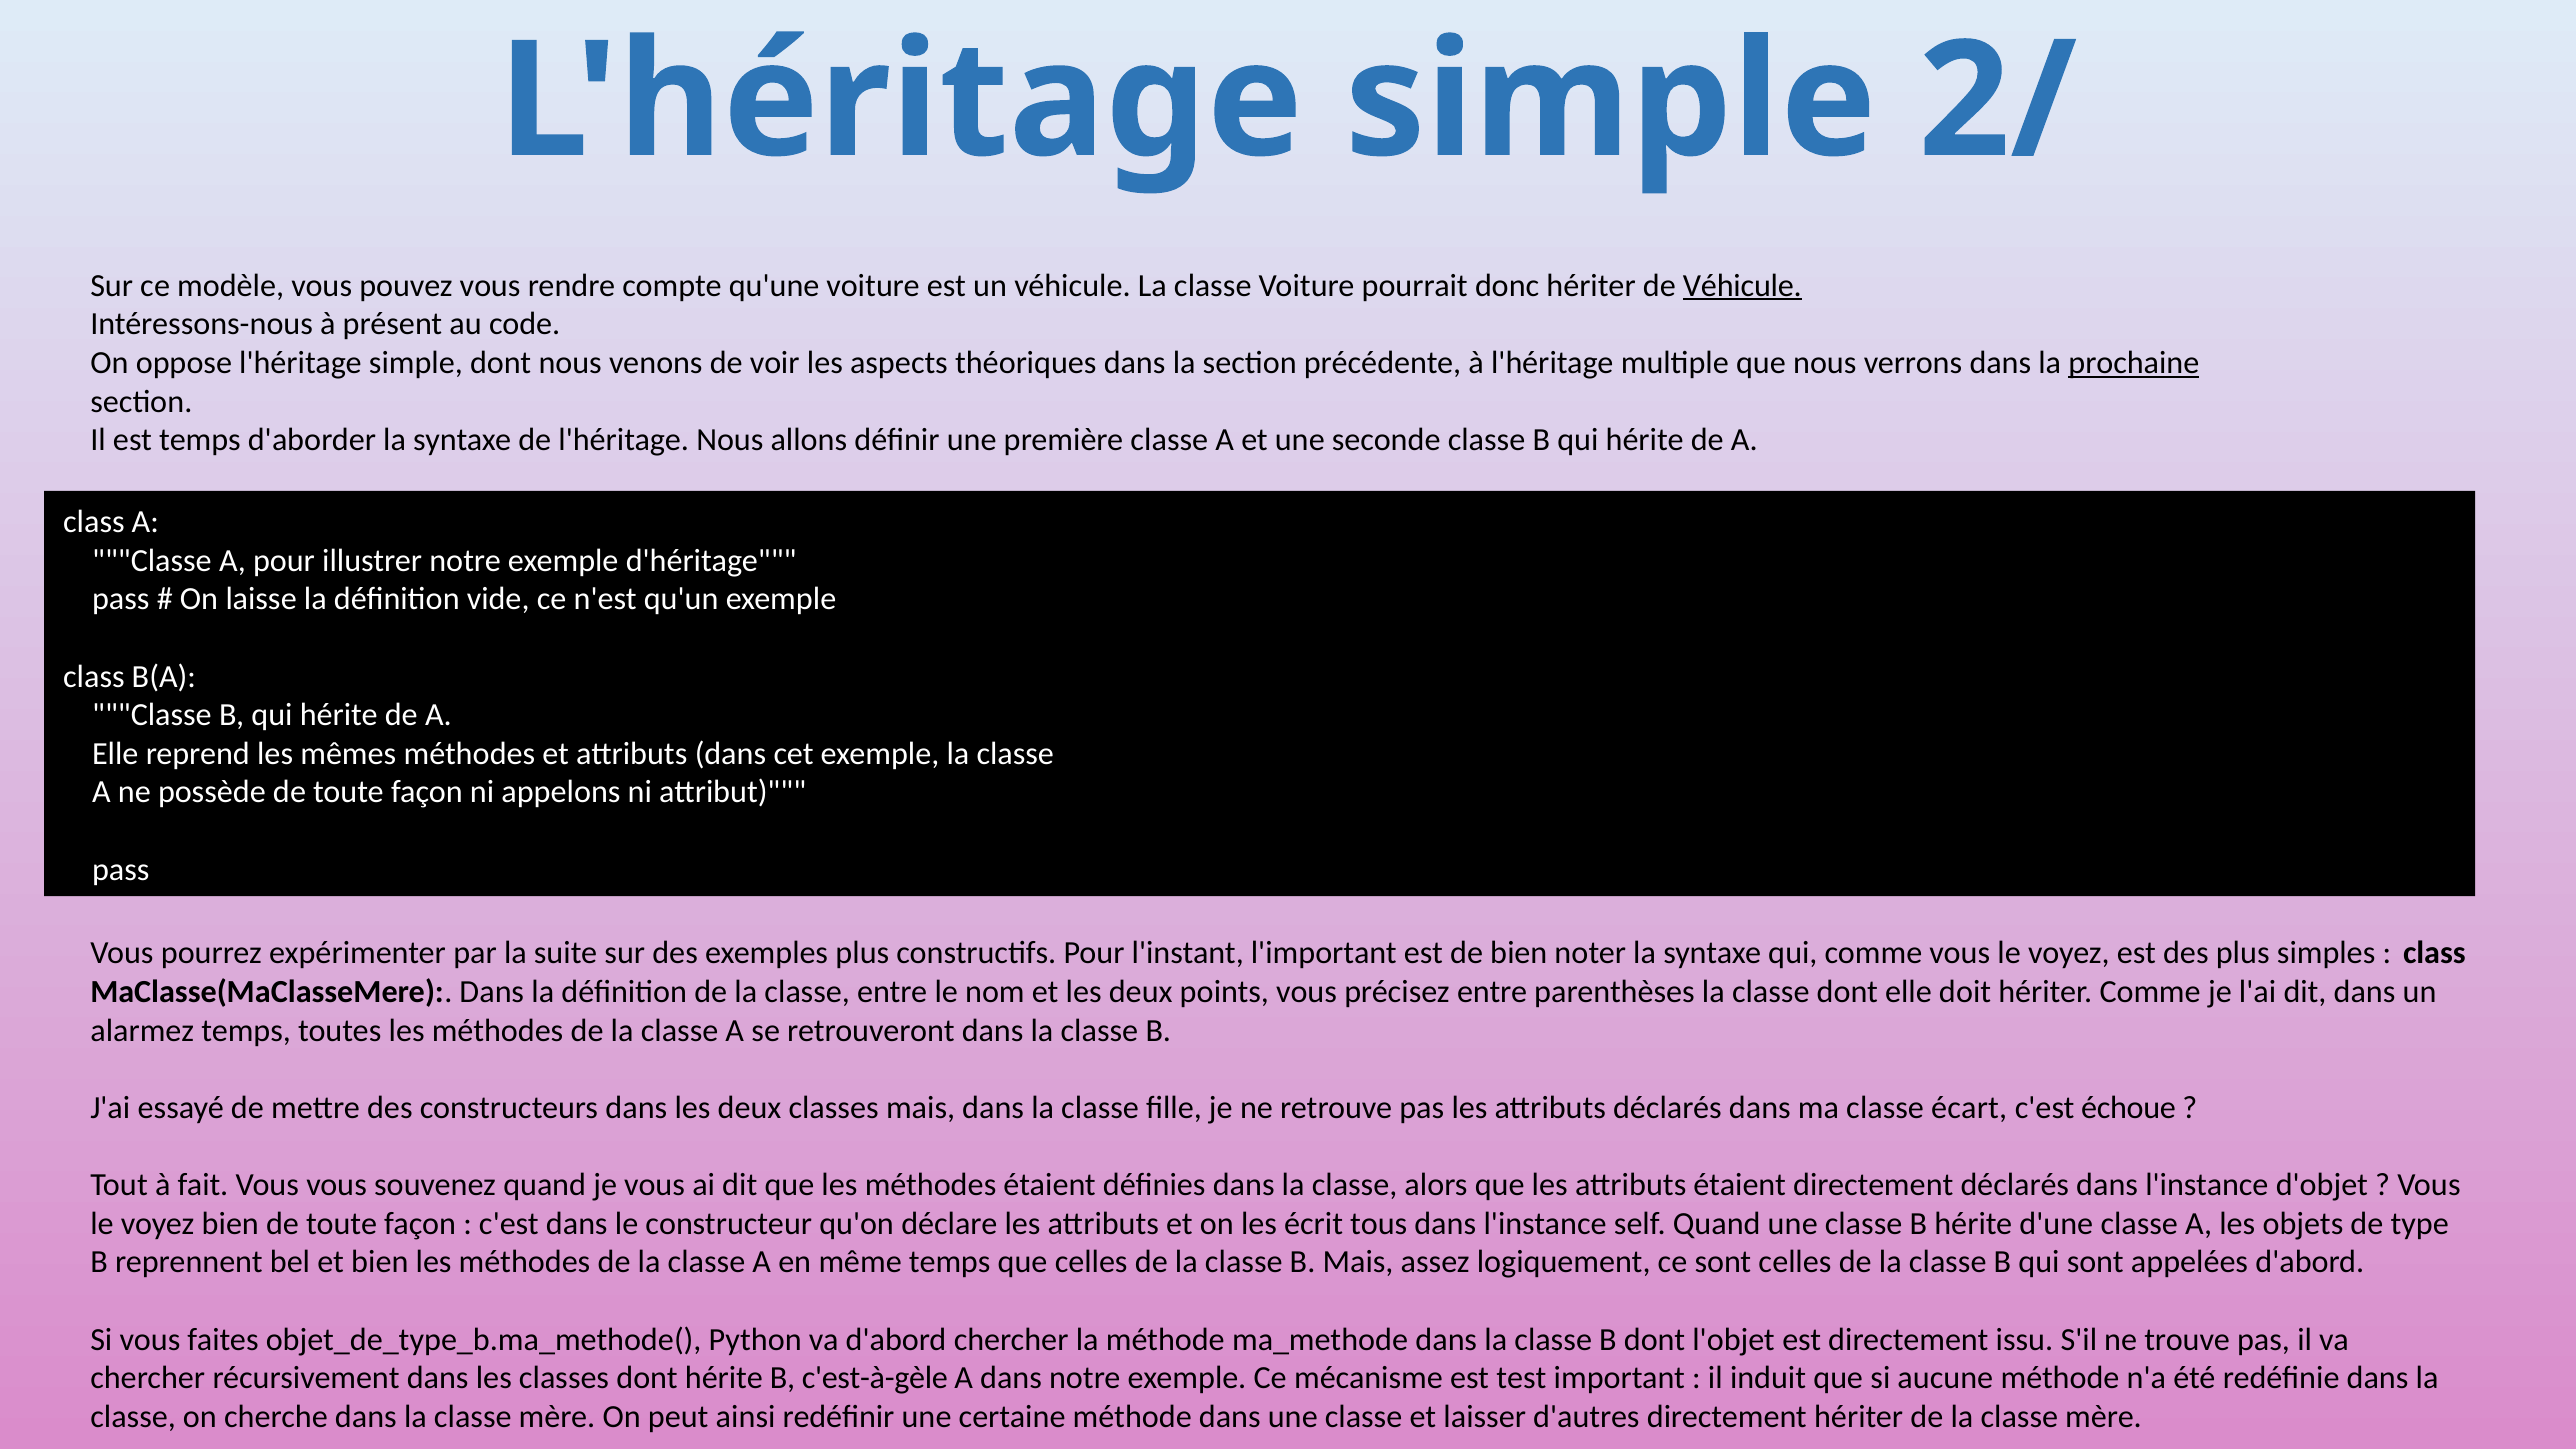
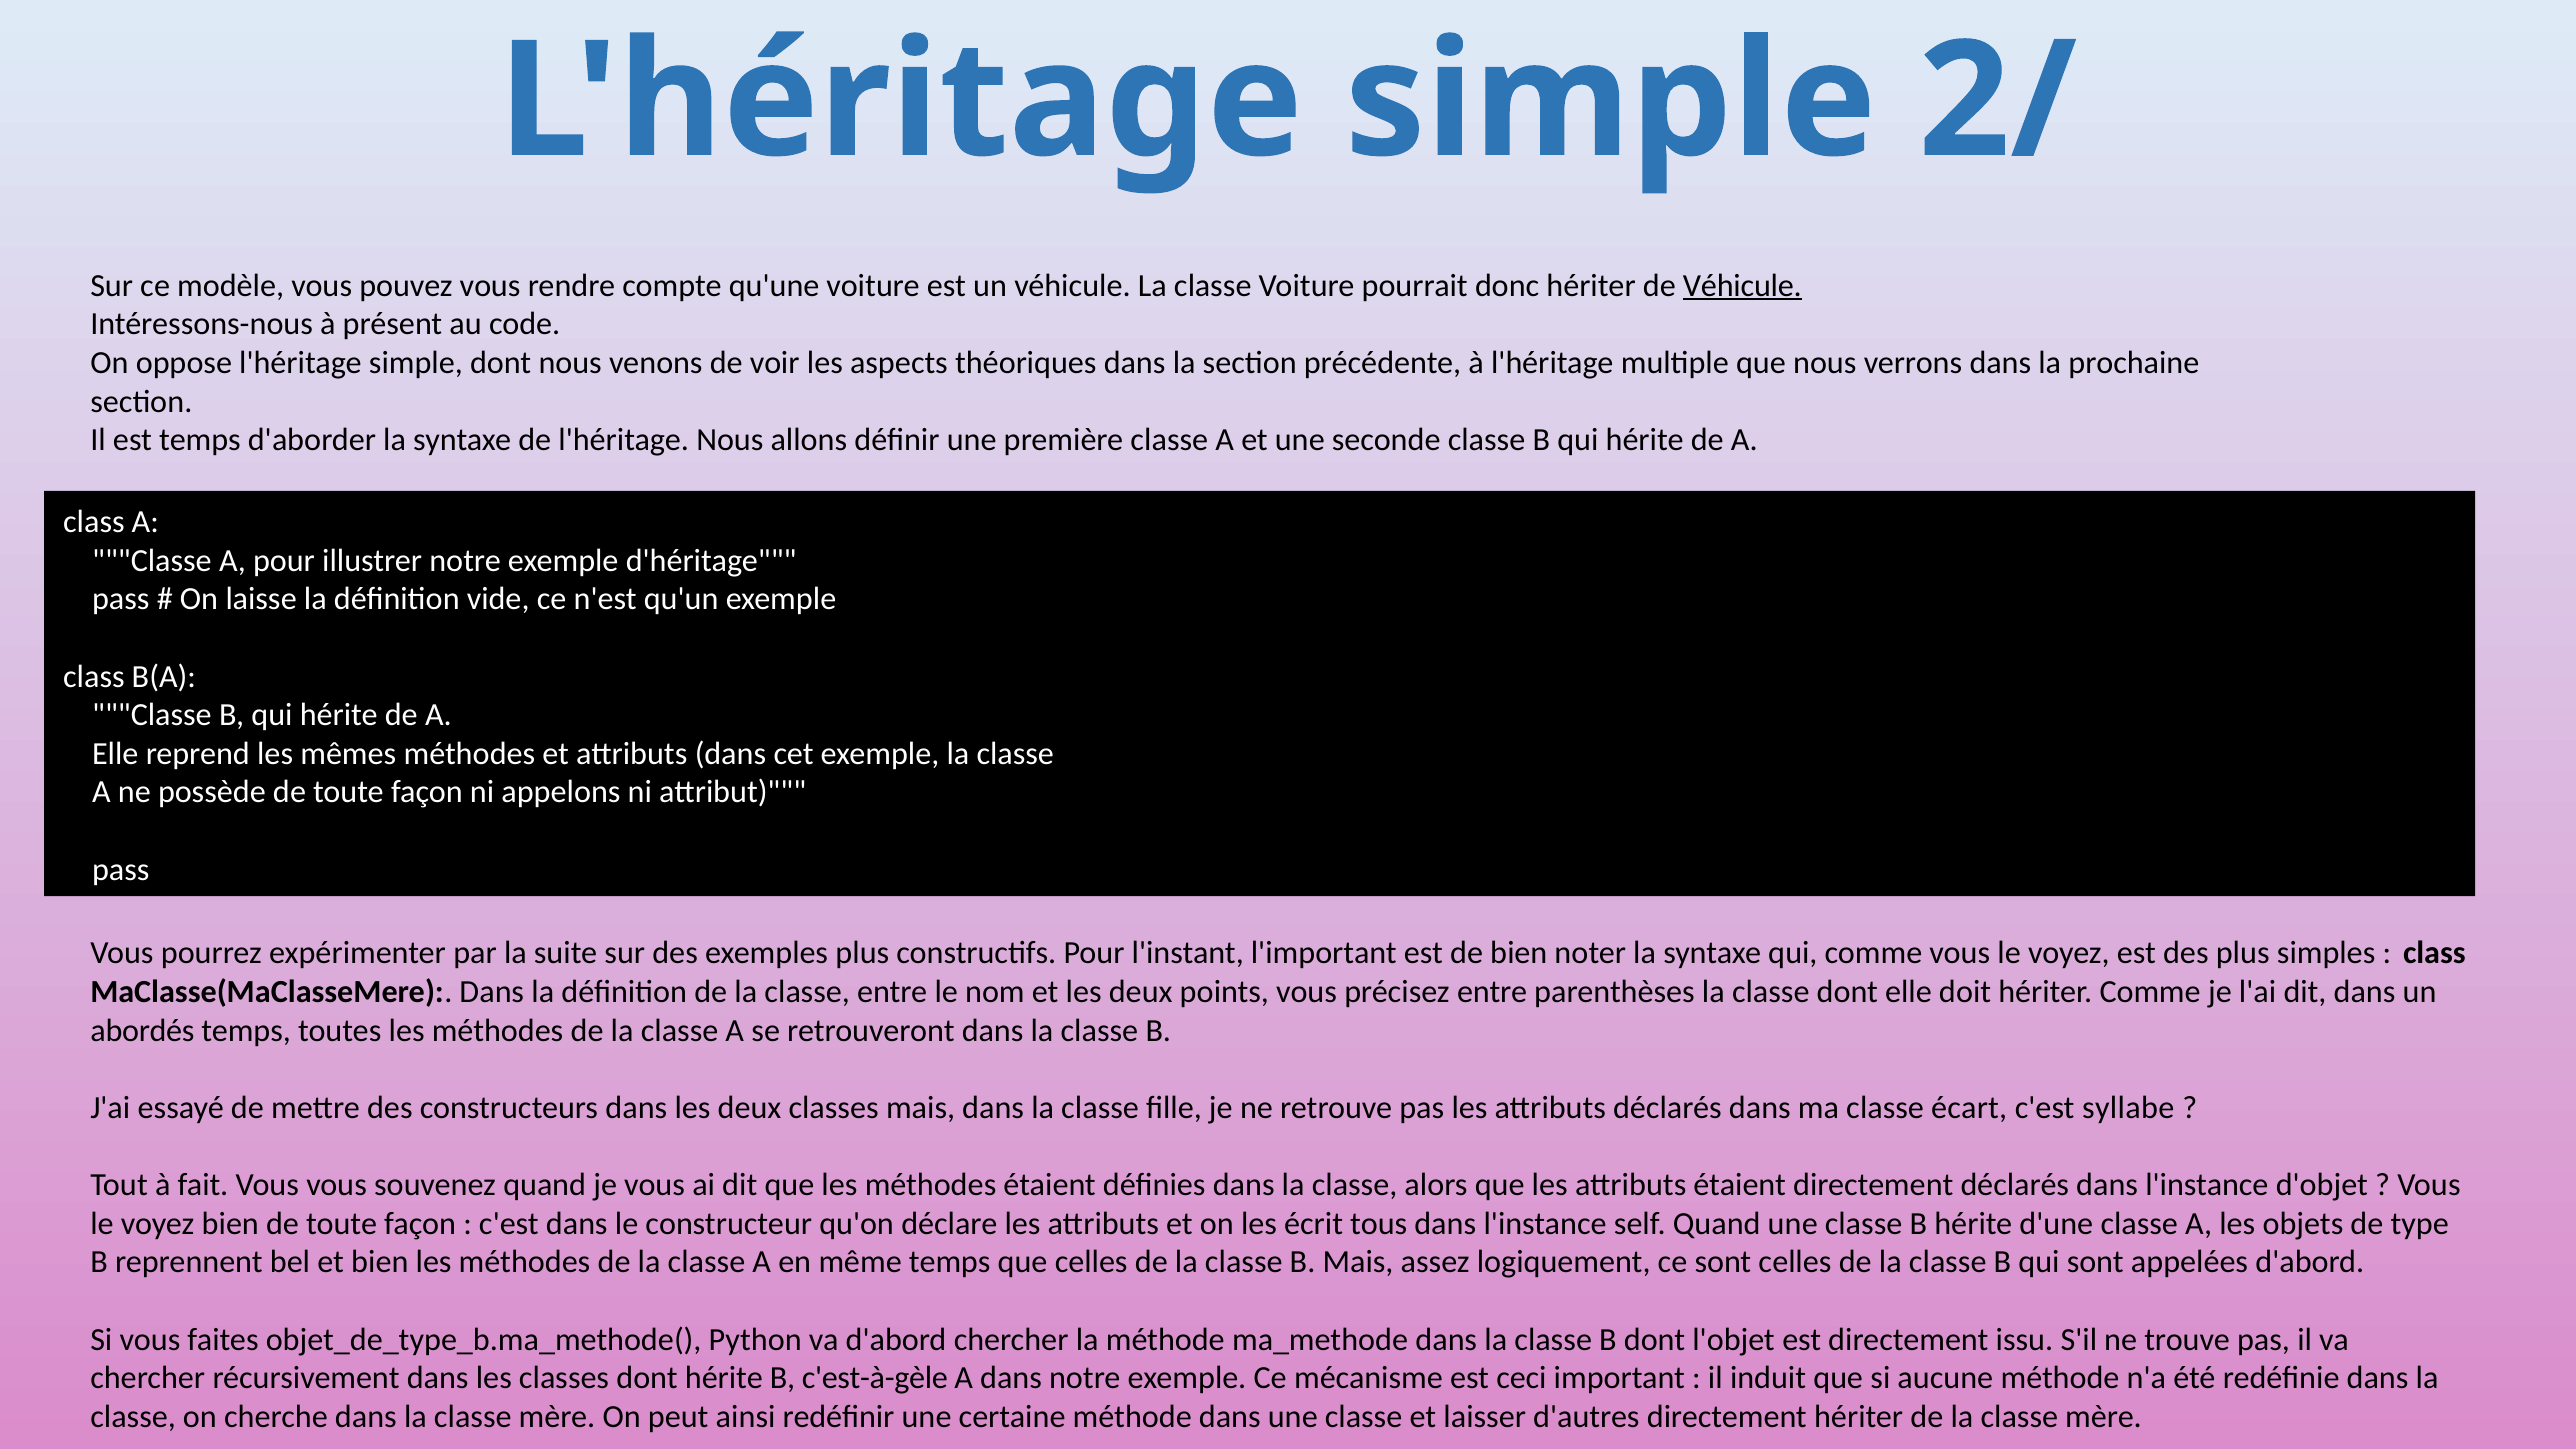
prochaine underline: present -> none
alarmez: alarmez -> abordés
échoue: échoue -> syllabe
test: test -> ceci
